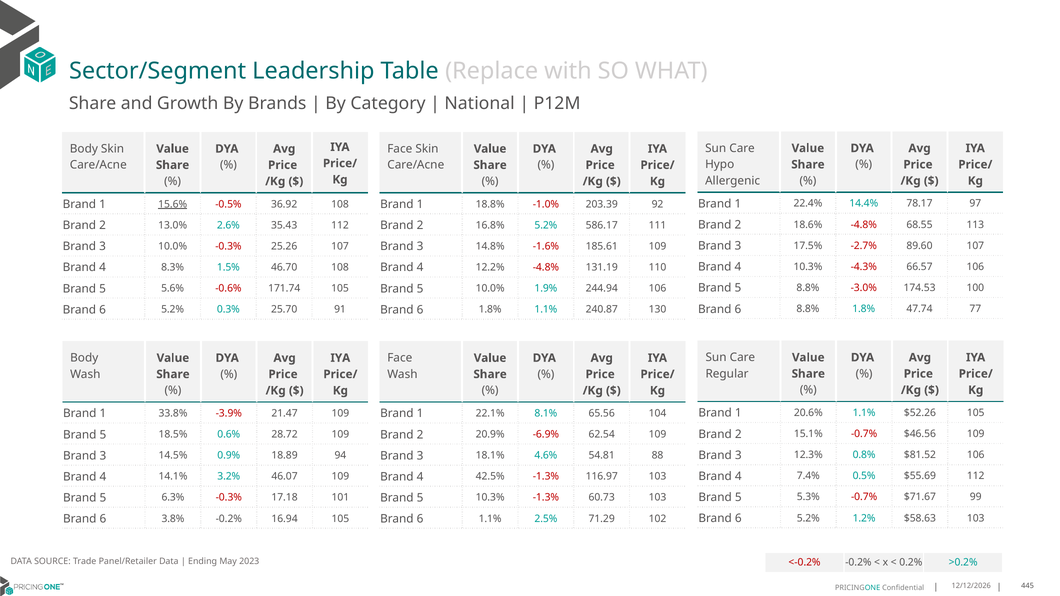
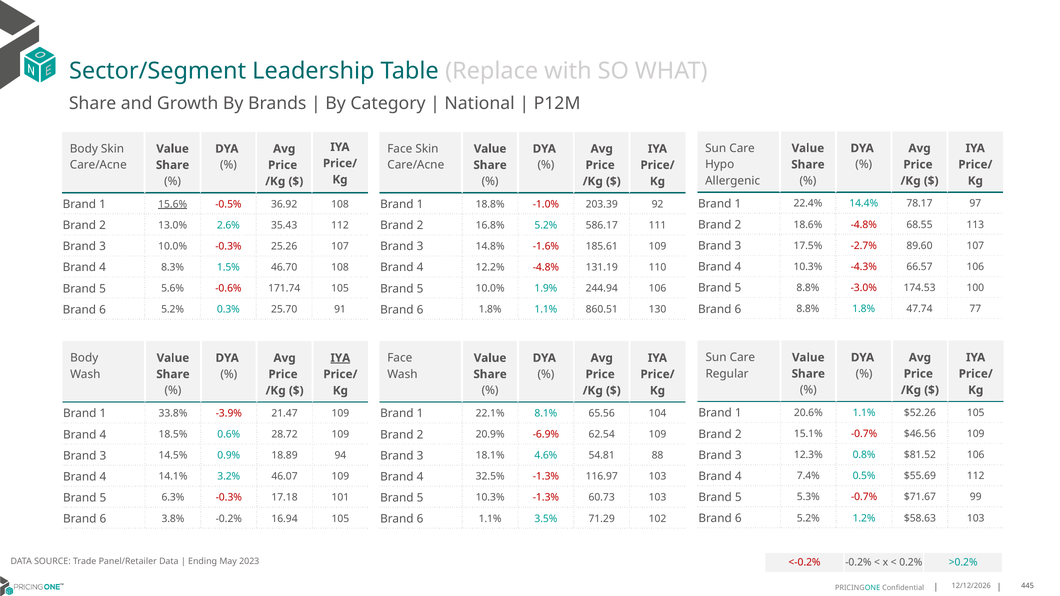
240.87: 240.87 -> 860.51
IYA at (340, 358) underline: none -> present
5 at (103, 435): 5 -> 4
42.5%: 42.5% -> 32.5%
2.5%: 2.5% -> 3.5%
